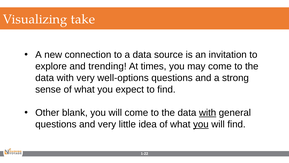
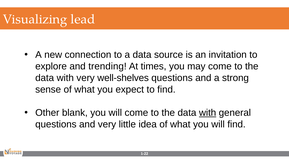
take: take -> lead
well-options: well-options -> well-shelves
you at (201, 124) underline: present -> none
